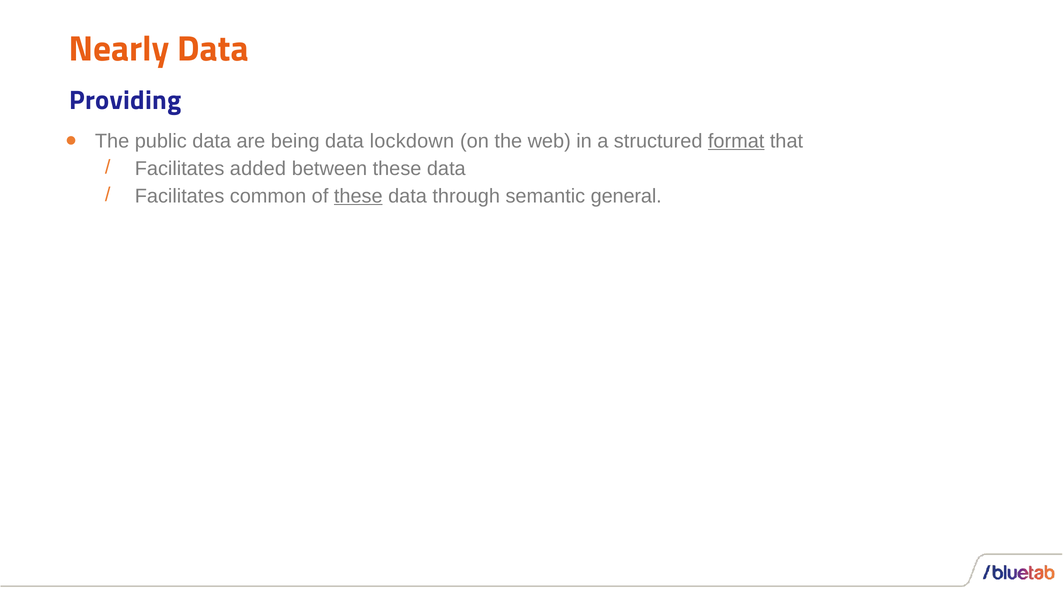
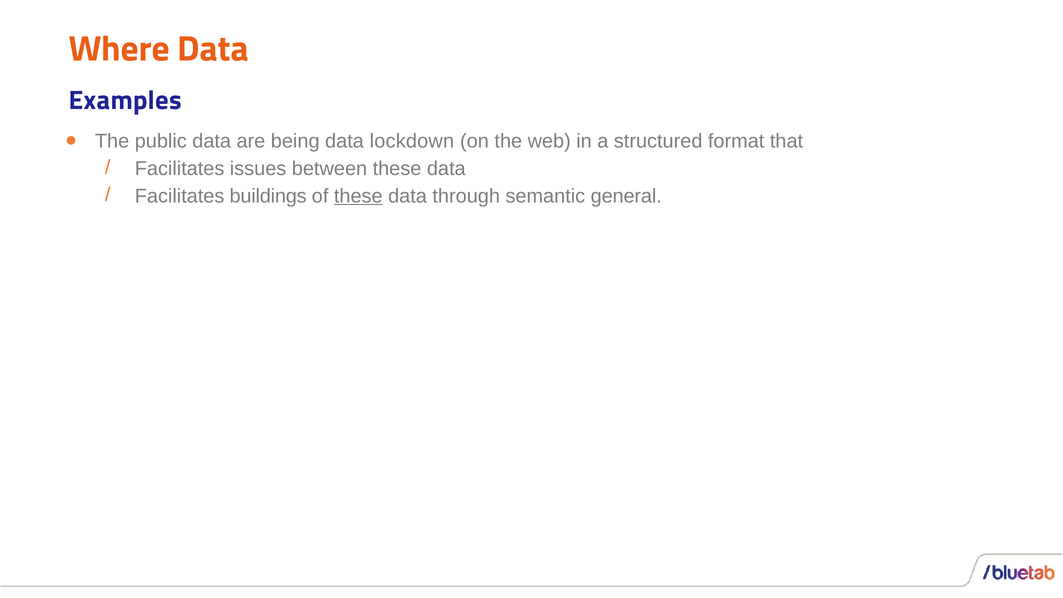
Nearly: Nearly -> Where
Providing: Providing -> Examples
format underline: present -> none
added: added -> issues
common: common -> buildings
